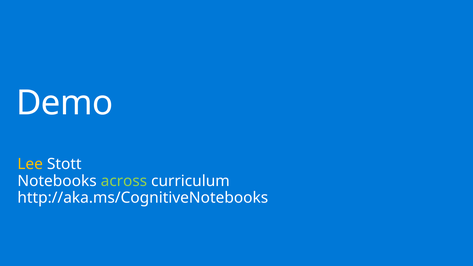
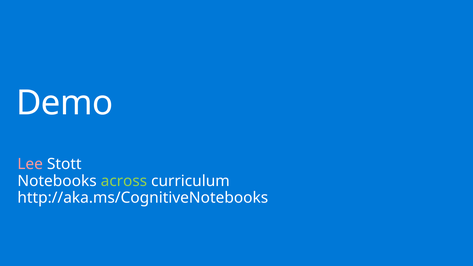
Lee colour: yellow -> pink
